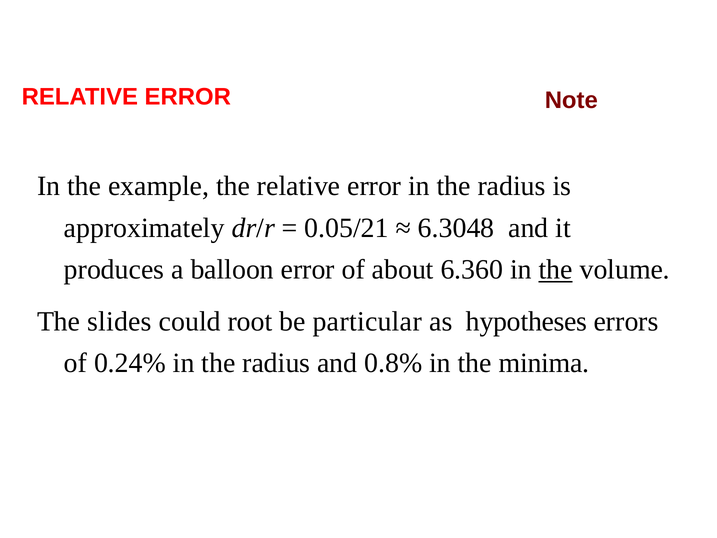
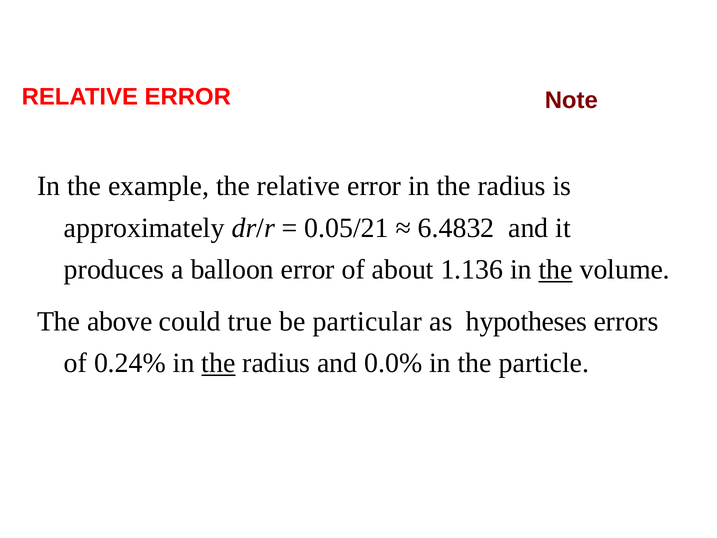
6.3048: 6.3048 -> 6.4832
6.360: 6.360 -> 1.136
slides: slides -> above
root: root -> true
the at (218, 363) underline: none -> present
0.8%: 0.8% -> 0.0%
minima: minima -> particle
